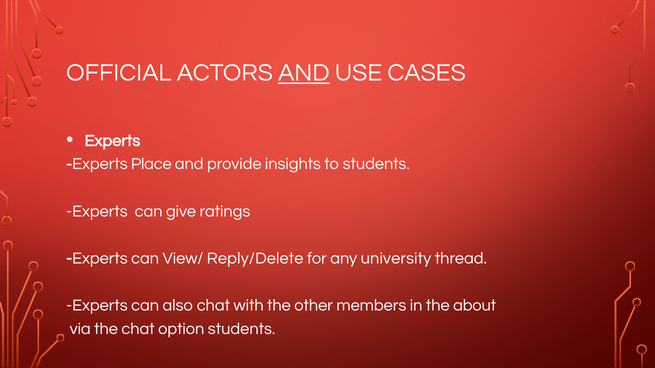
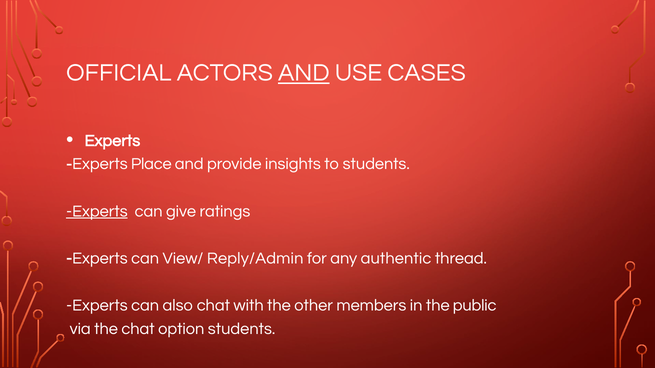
Experts at (97, 211) underline: none -> present
Reply/Delete: Reply/Delete -> Reply/Admin
university: university -> authentic
about: about -> public
